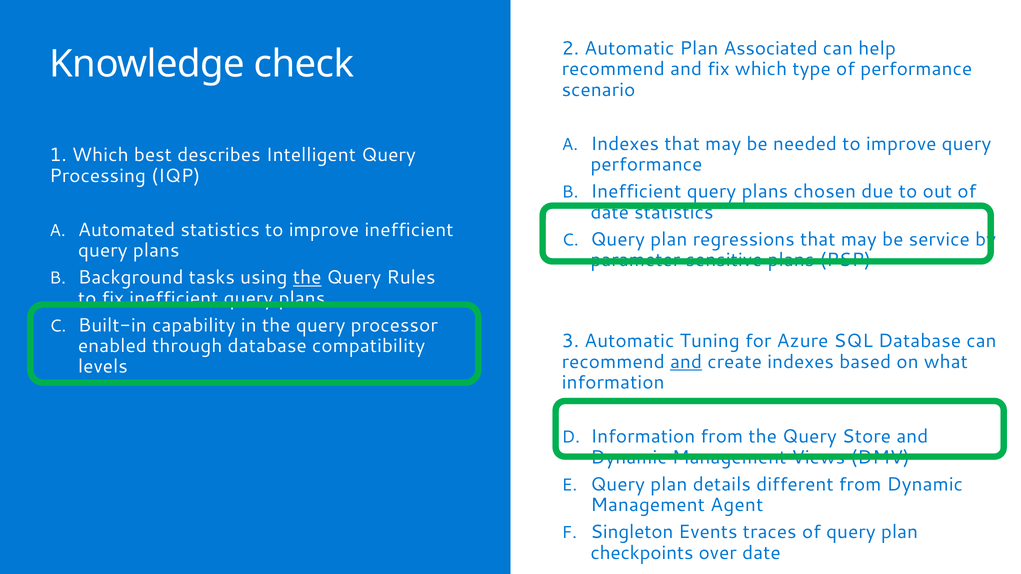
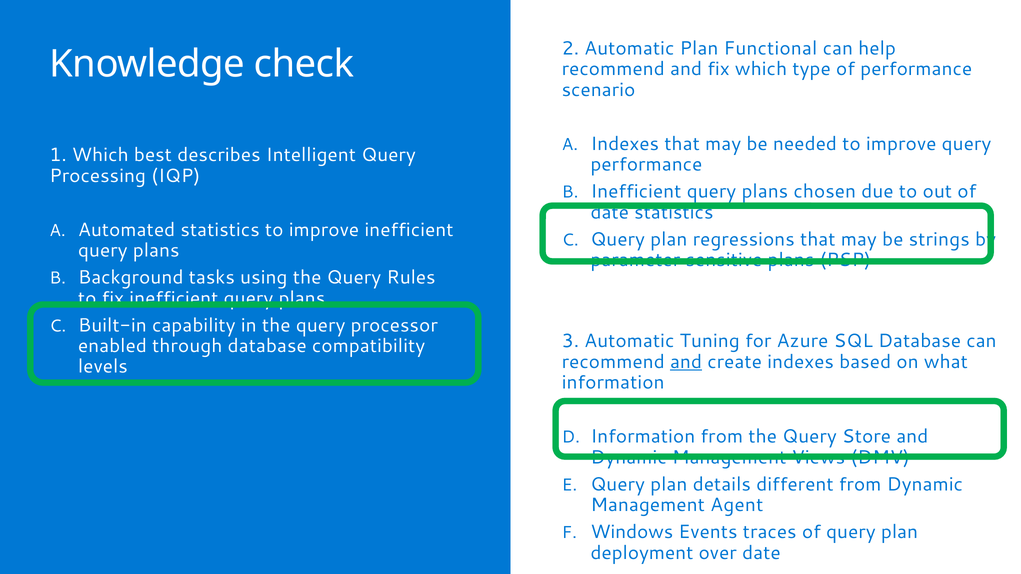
Associated: Associated -> Functional
service: service -> strings
the at (307, 278) underline: present -> none
Singleton: Singleton -> Windows
checkpoints: checkpoints -> deployment
